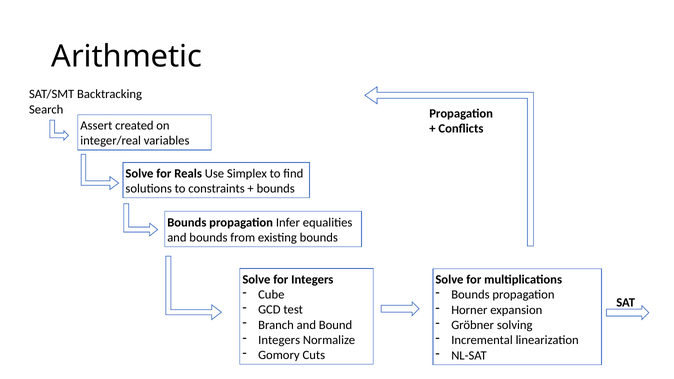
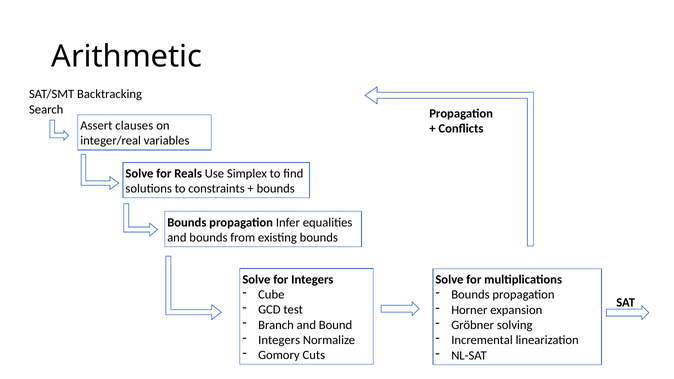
created: created -> clauses
